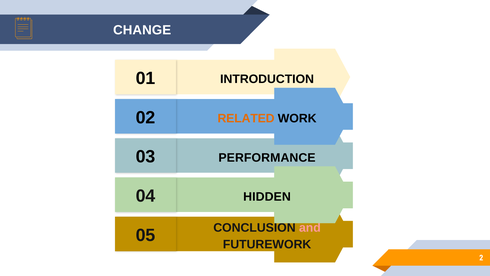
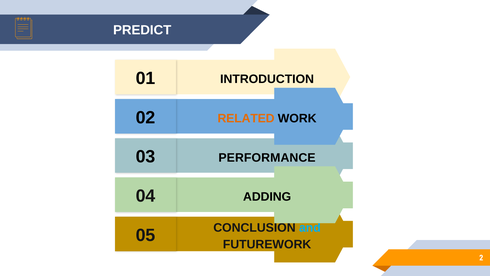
CHANGE: CHANGE -> PREDICT
HIDDEN: HIDDEN -> ADDING
and colour: pink -> light blue
